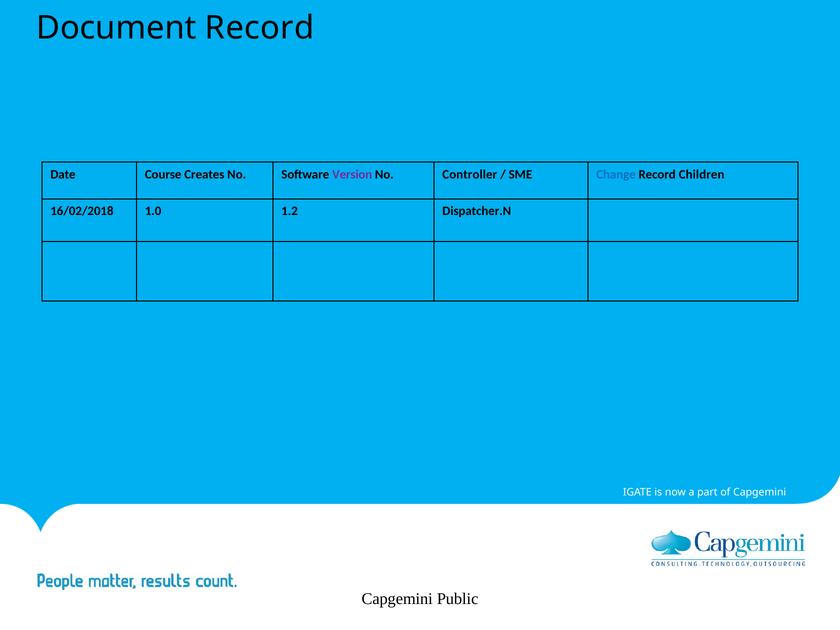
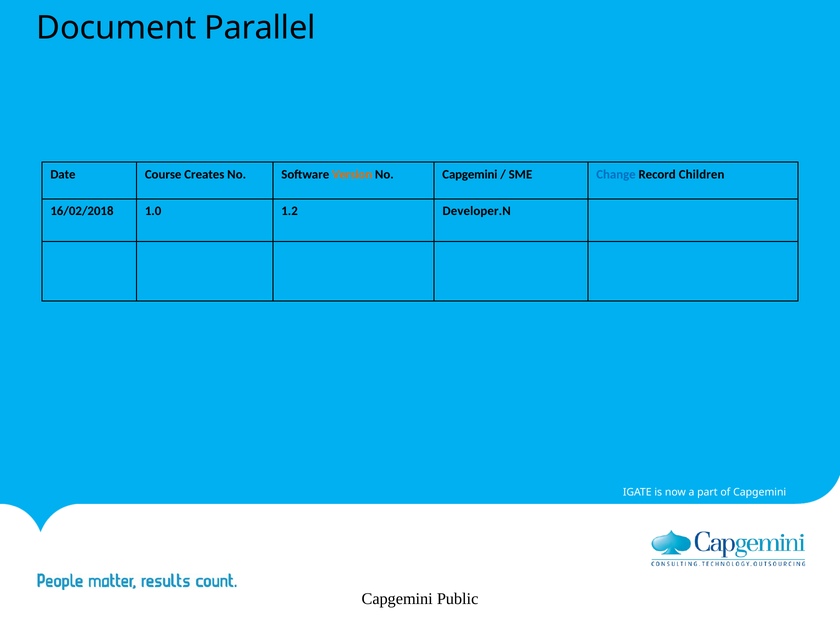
Document Record: Record -> Parallel
Version colour: purple -> orange
No Controller: Controller -> Capgemini
Dispatcher.N: Dispatcher.N -> Developer.N
